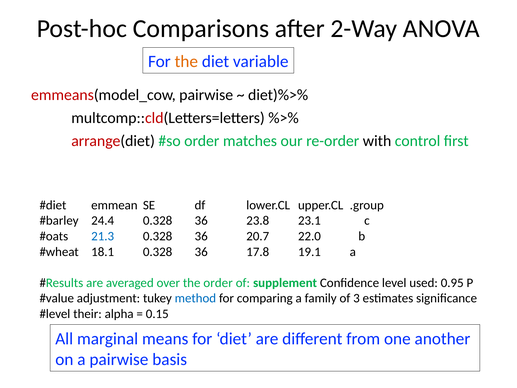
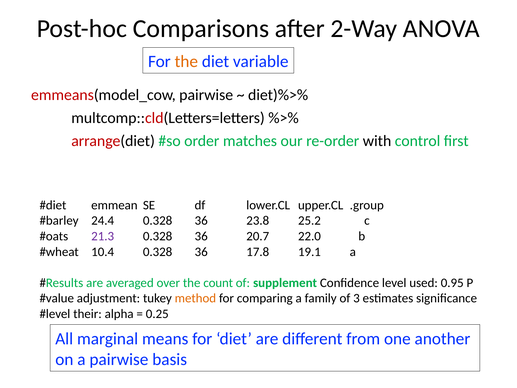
23.1: 23.1 -> 25.2
21.3 colour: blue -> purple
18.1: 18.1 -> 10.4
the order: order -> count
method colour: blue -> orange
0.15: 0.15 -> 0.25
